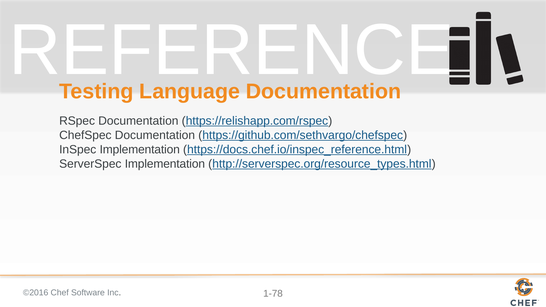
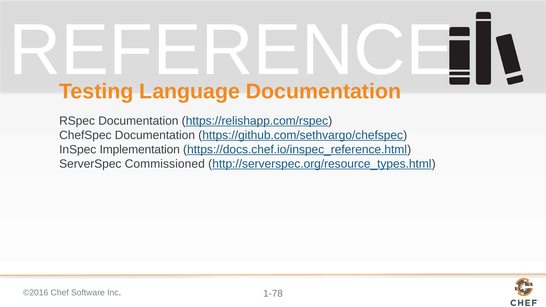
ServerSpec Implementation: Implementation -> Commissioned
